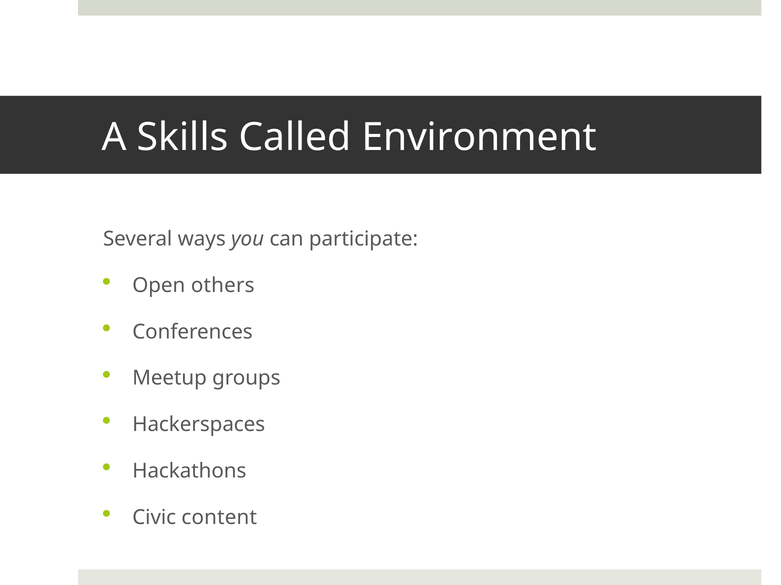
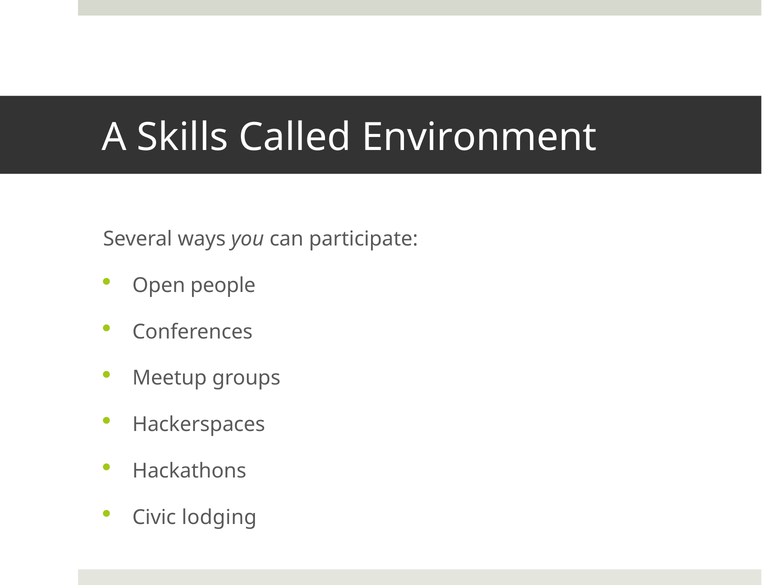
others: others -> people
content: content -> lodging
